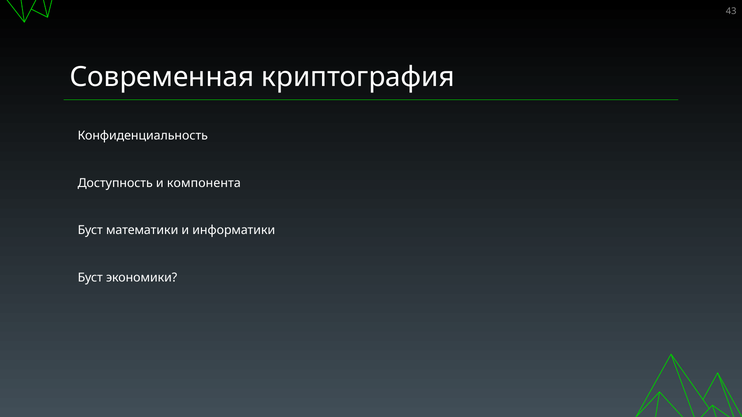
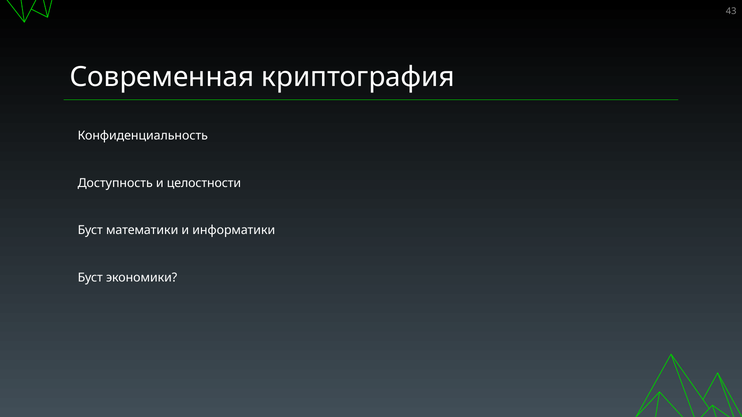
компонента: компонента -> целостности
